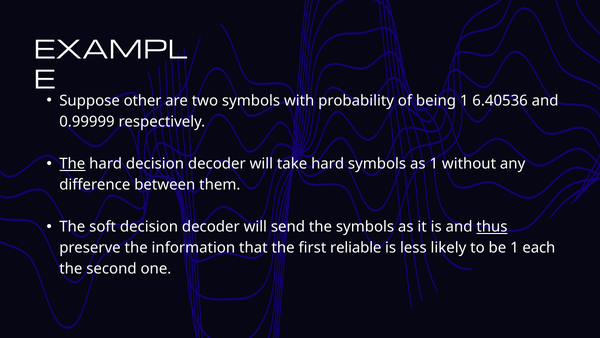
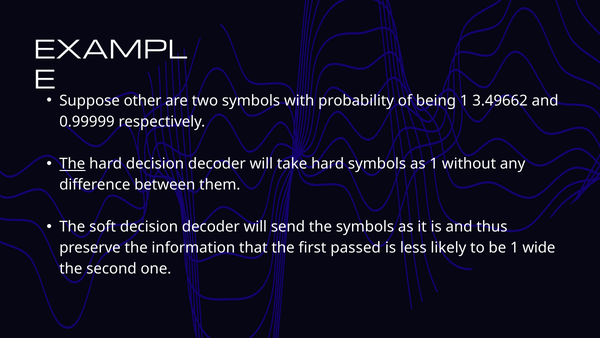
6.40536: 6.40536 -> 3.49662
thus underline: present -> none
reliable: reliable -> passed
each: each -> wide
